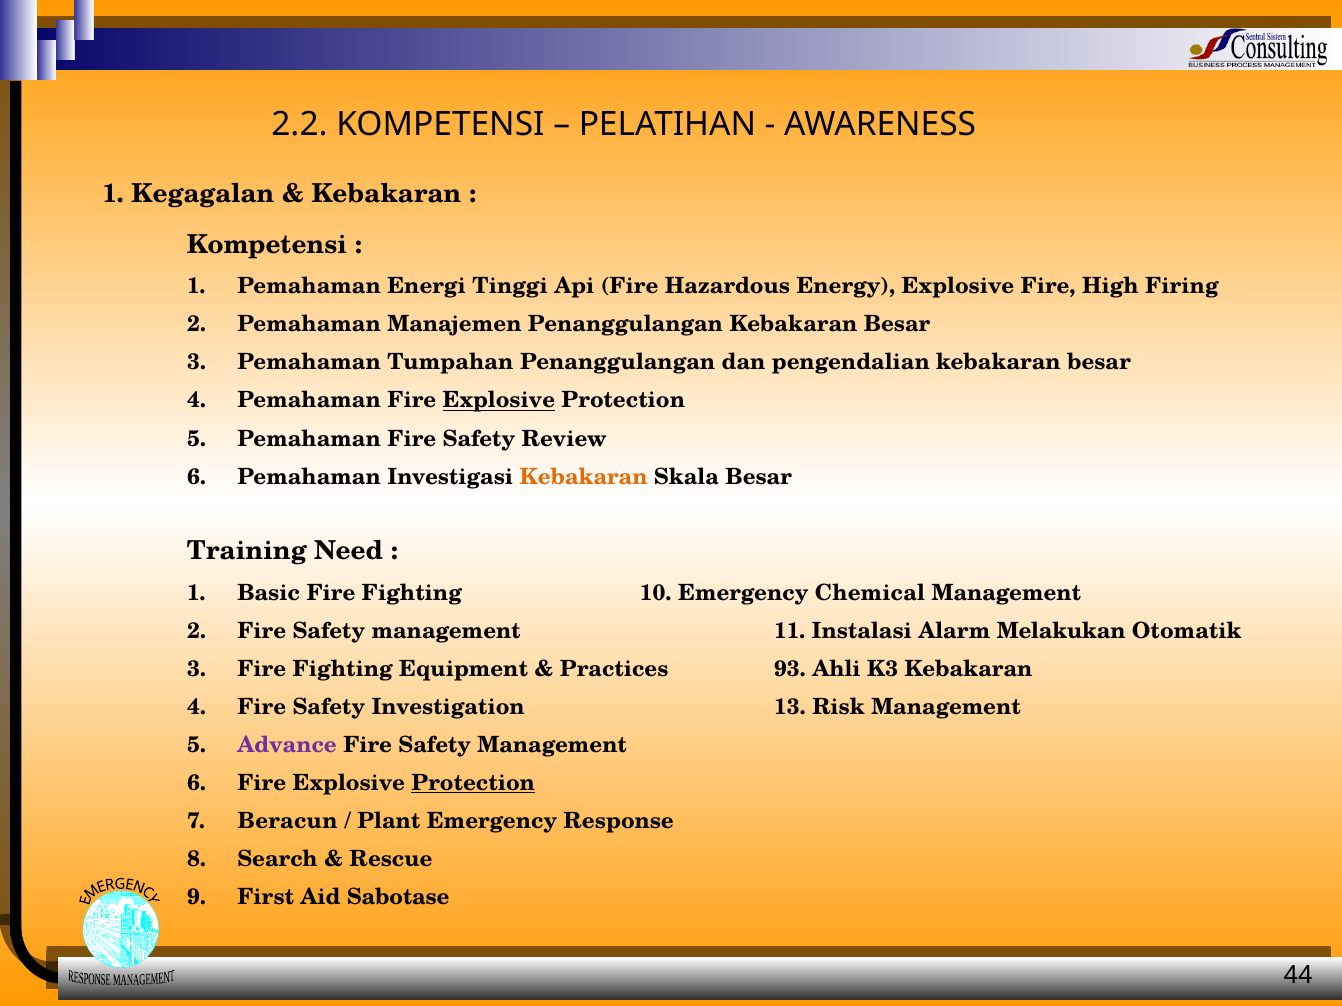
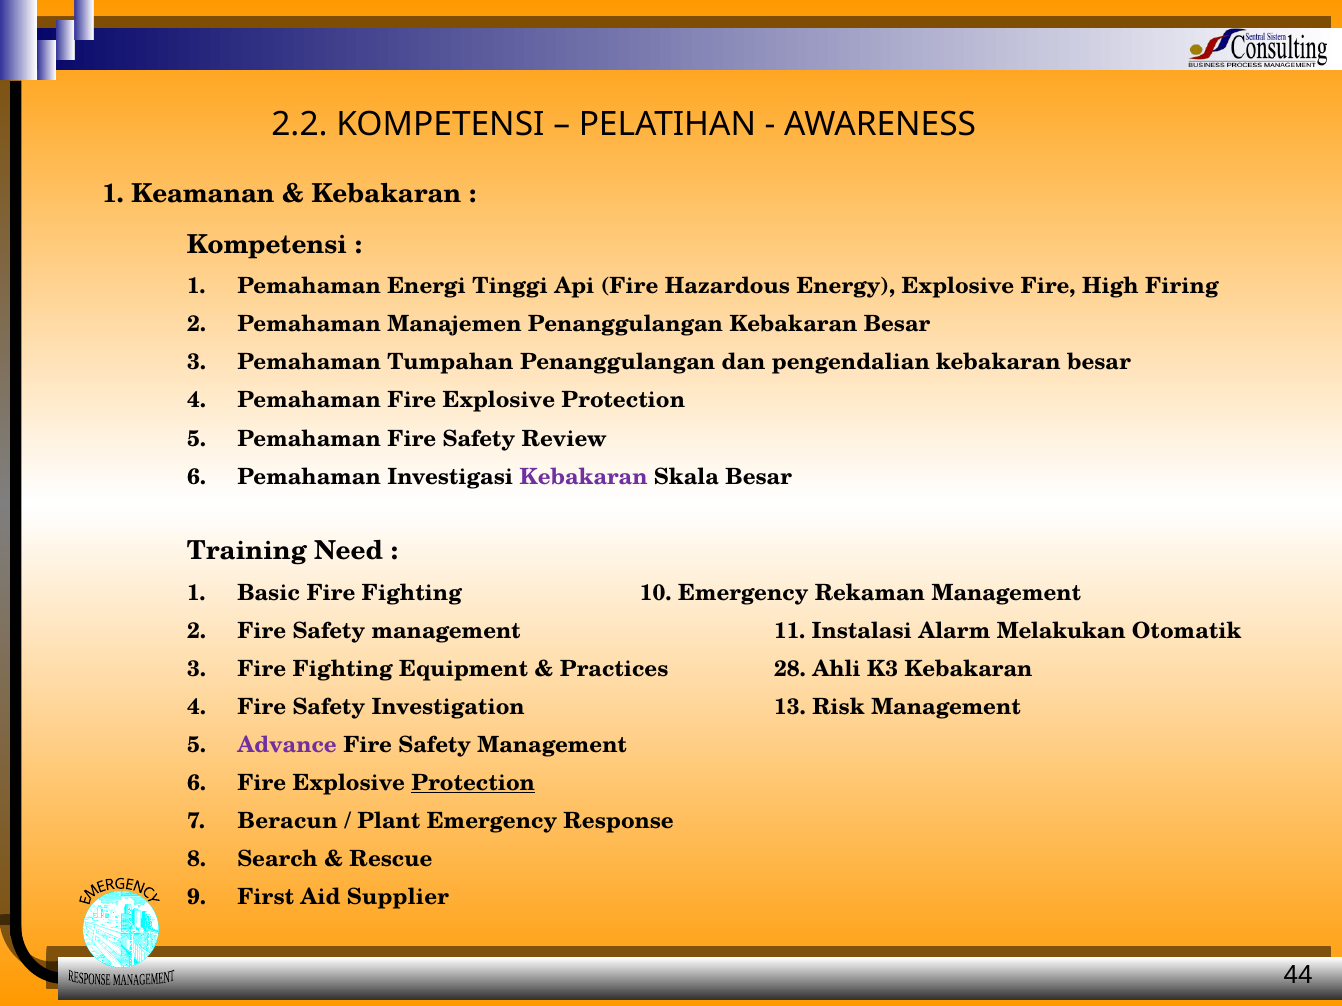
Kegagalan: Kegagalan -> Keamanan
Explosive at (499, 401) underline: present -> none
Kebakaran at (584, 477) colour: orange -> purple
Chemical: Chemical -> Rekaman
93: 93 -> 28
Sabotase: Sabotase -> Supplier
